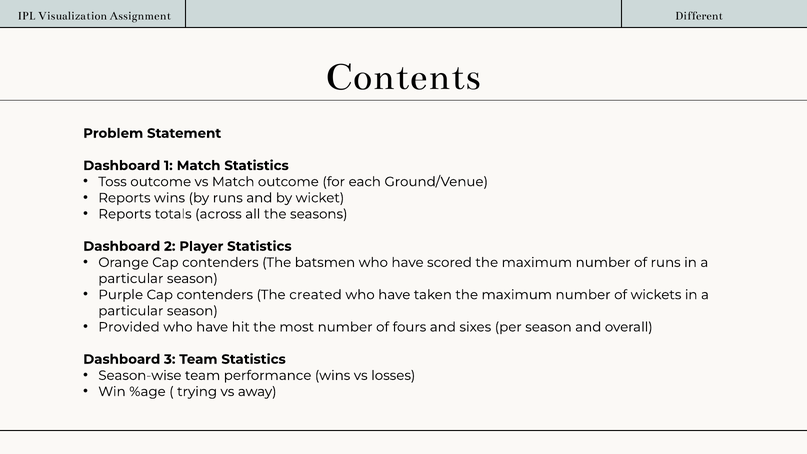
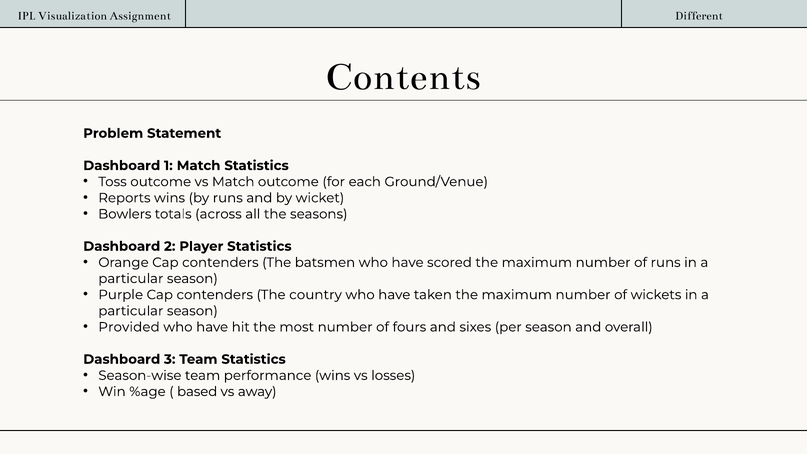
Reports at (125, 214): Reports -> Bowlers
created: created -> country
trying: trying -> based
